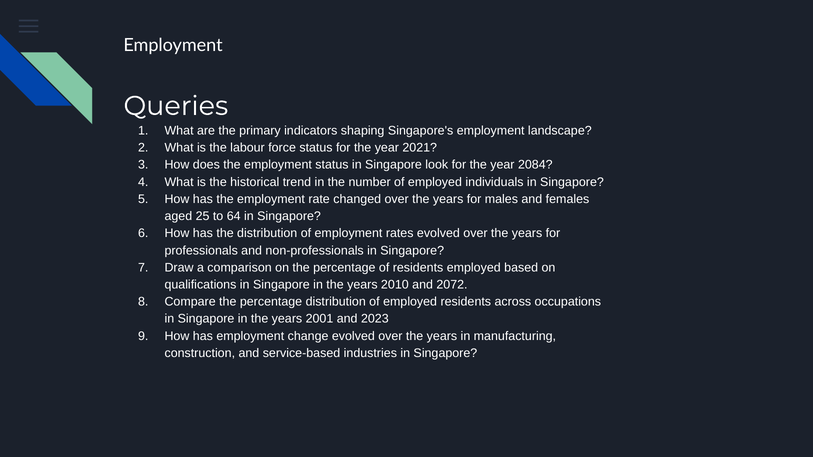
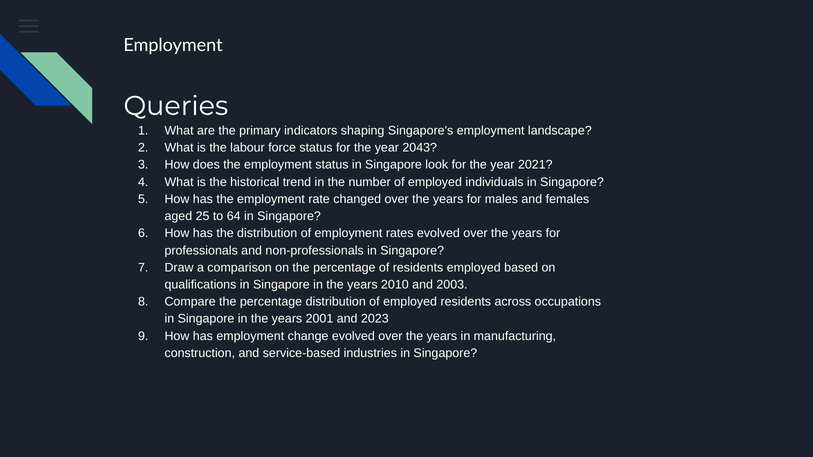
2021: 2021 -> 2043
2084: 2084 -> 2021
2072: 2072 -> 2003
